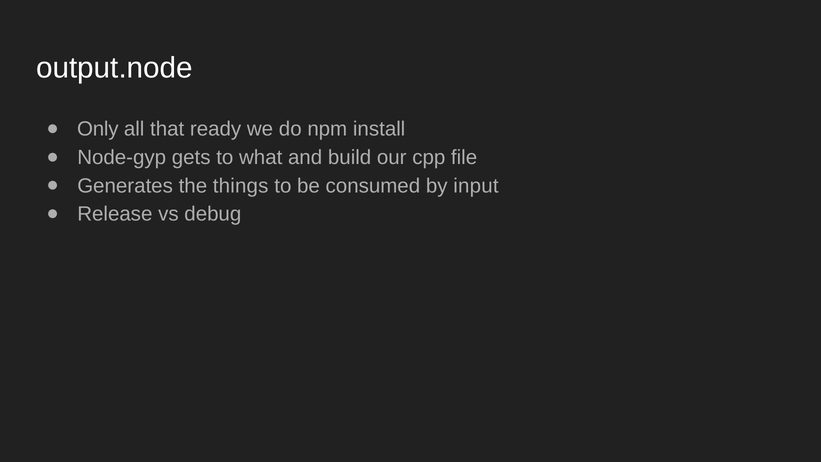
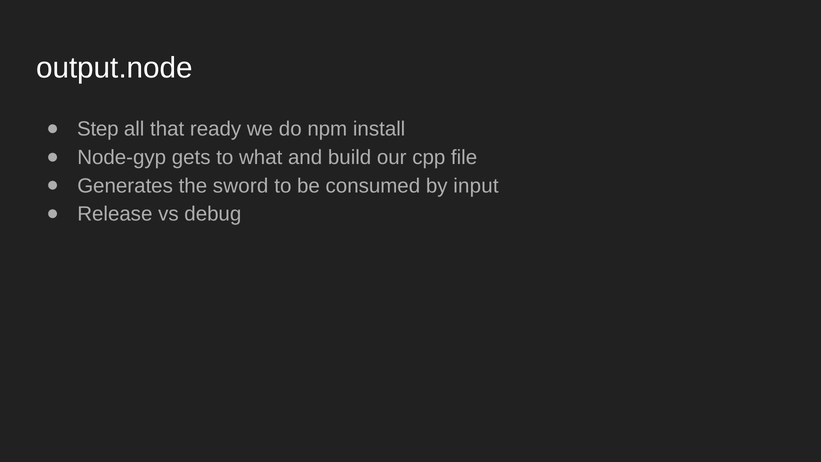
Only: Only -> Step
things: things -> sword
